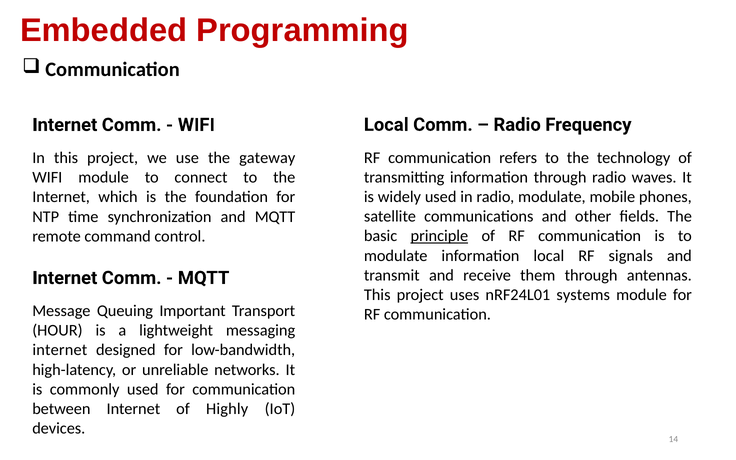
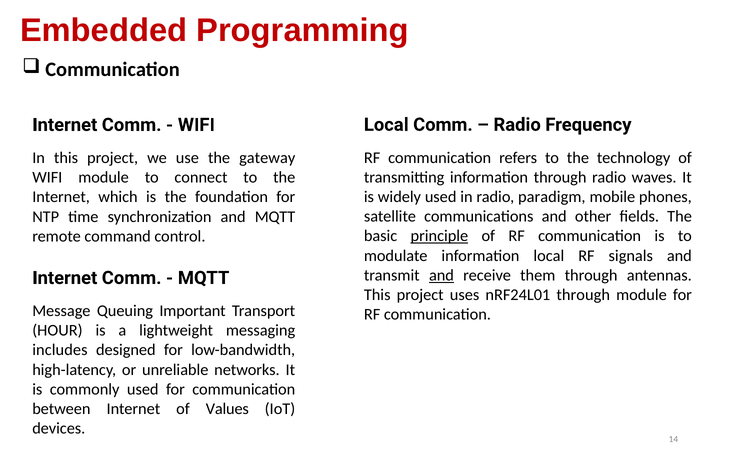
radio modulate: modulate -> paradigm
and at (441, 275) underline: none -> present
nRF24L01 systems: systems -> through
internet at (60, 350): internet -> includes
Highly: Highly -> Values
